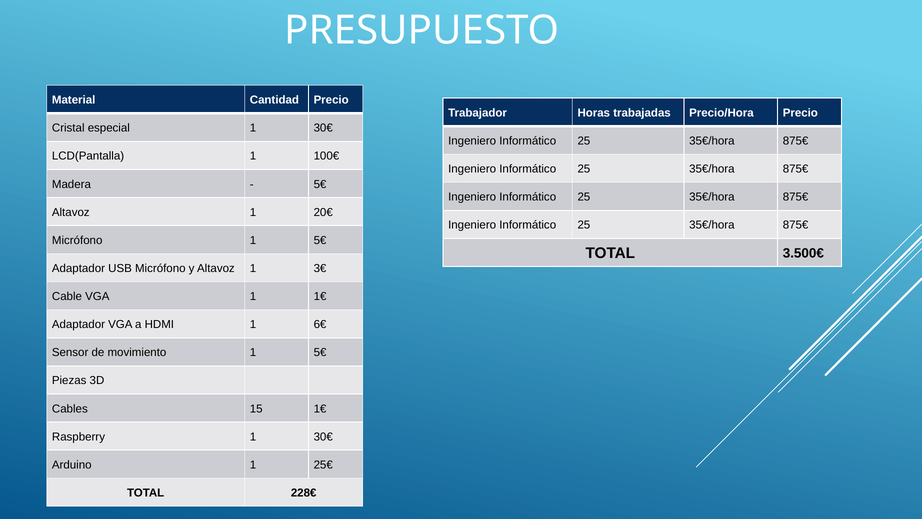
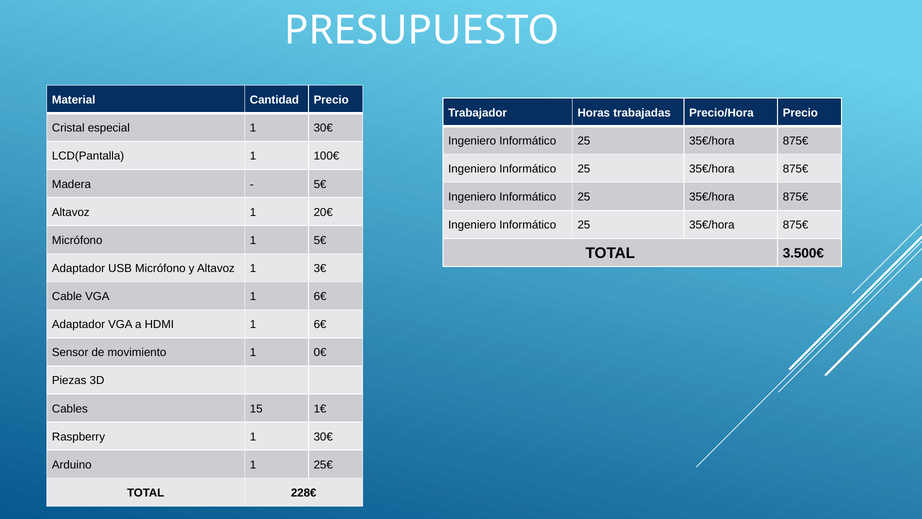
VGA 1 1€: 1€ -> 6€
movimiento 1 5€: 5€ -> 0€
